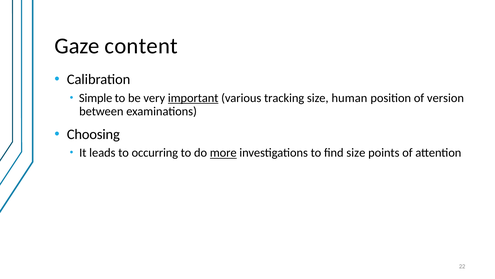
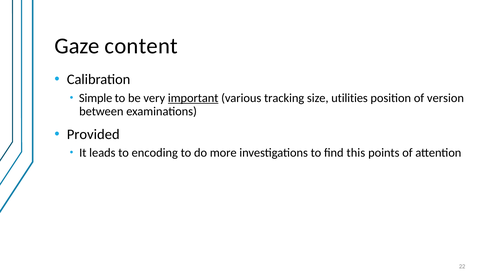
human: human -> utilities
Choosing: Choosing -> Provided
occurring: occurring -> encoding
more underline: present -> none
find size: size -> this
